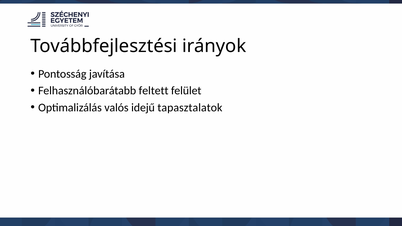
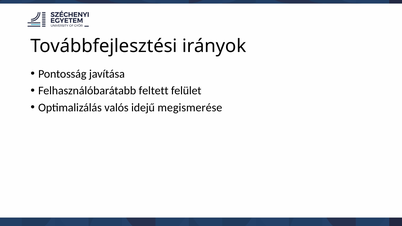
tapasztalatok: tapasztalatok -> megismerése
